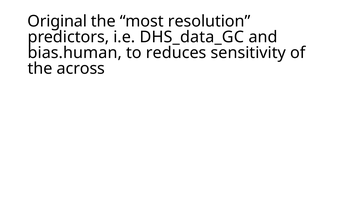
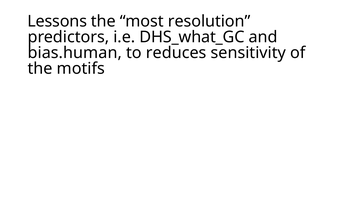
Original: Original -> Lessons
DHS_data_GC: DHS_data_GC -> DHS_what_GC
across: across -> motifs
